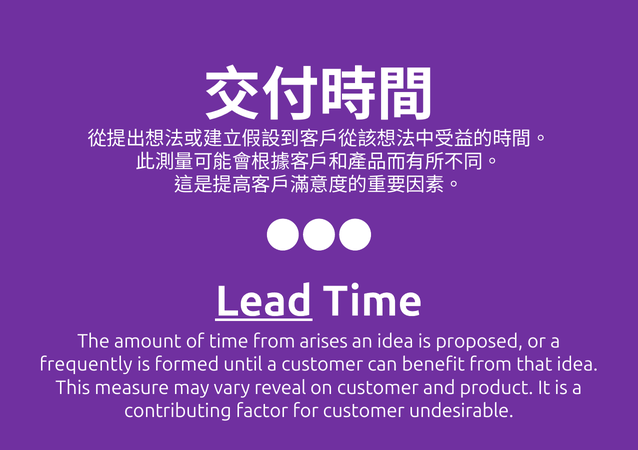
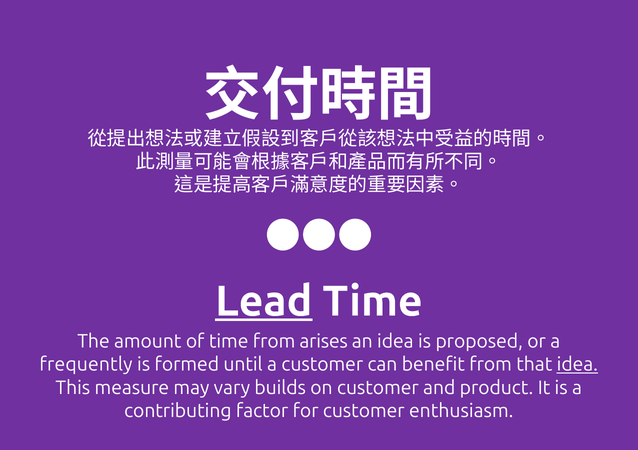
idea at (577, 364) underline: none -> present
reveal: reveal -> builds
undesirable: undesirable -> enthusiasm
